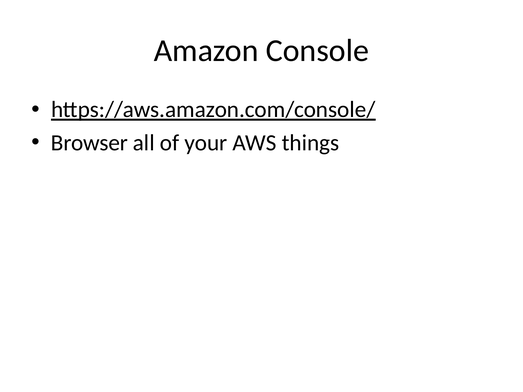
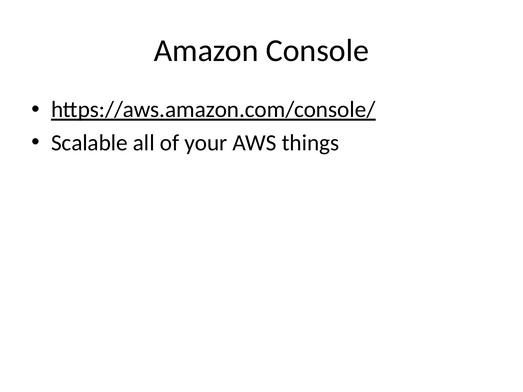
Browser: Browser -> Scalable
